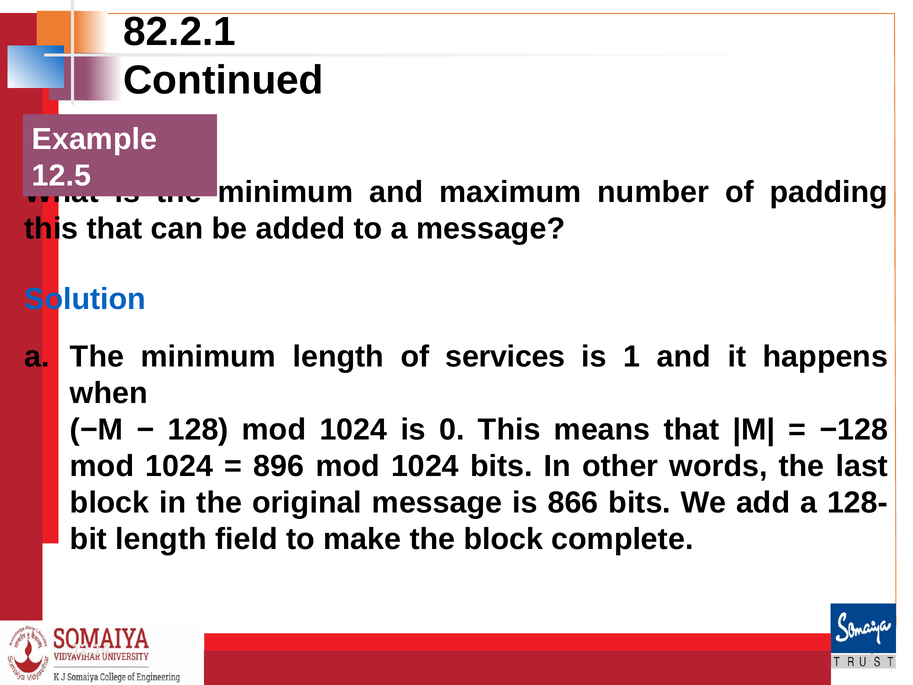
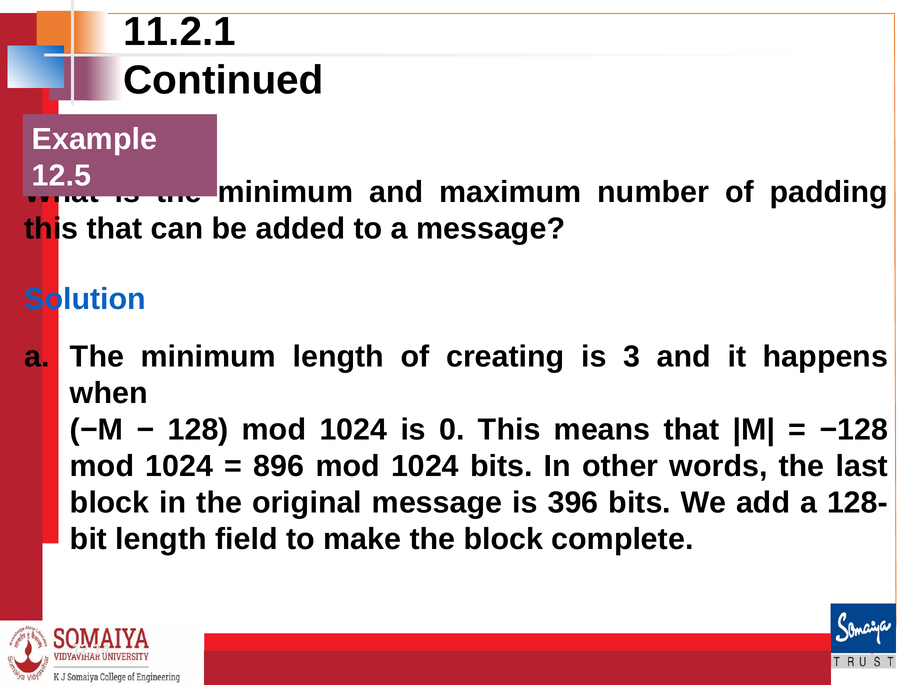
82.2.1: 82.2.1 -> 11.2.1
services: services -> creating
1: 1 -> 3
866: 866 -> 396
